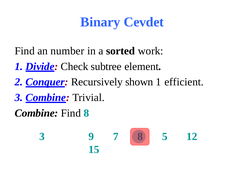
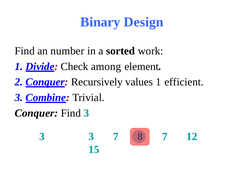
Cevdet: Cevdet -> Design
subtree: subtree -> among
shown: shown -> values
Combine: Combine -> Conquer
Find 8: 8 -> 3
9 at (91, 137): 9 -> 3
5 at (165, 137): 5 -> 7
